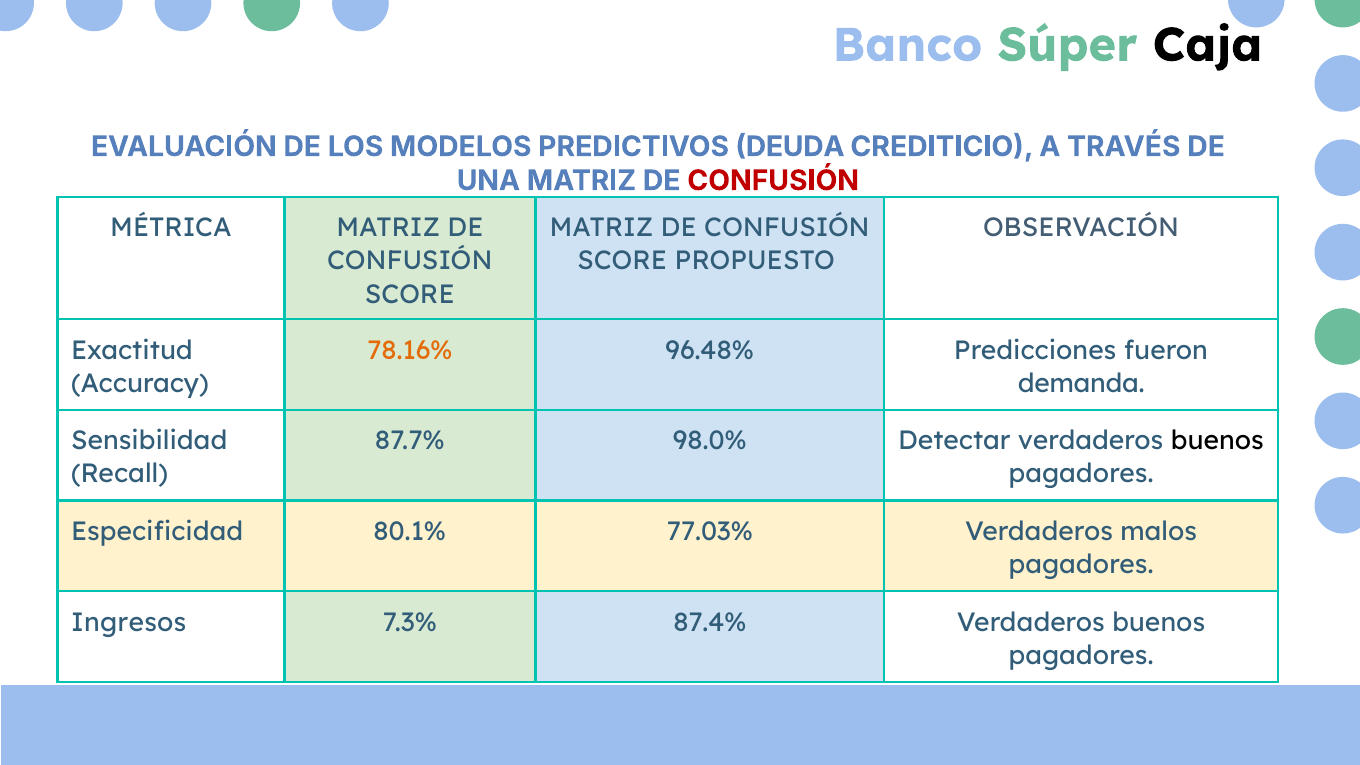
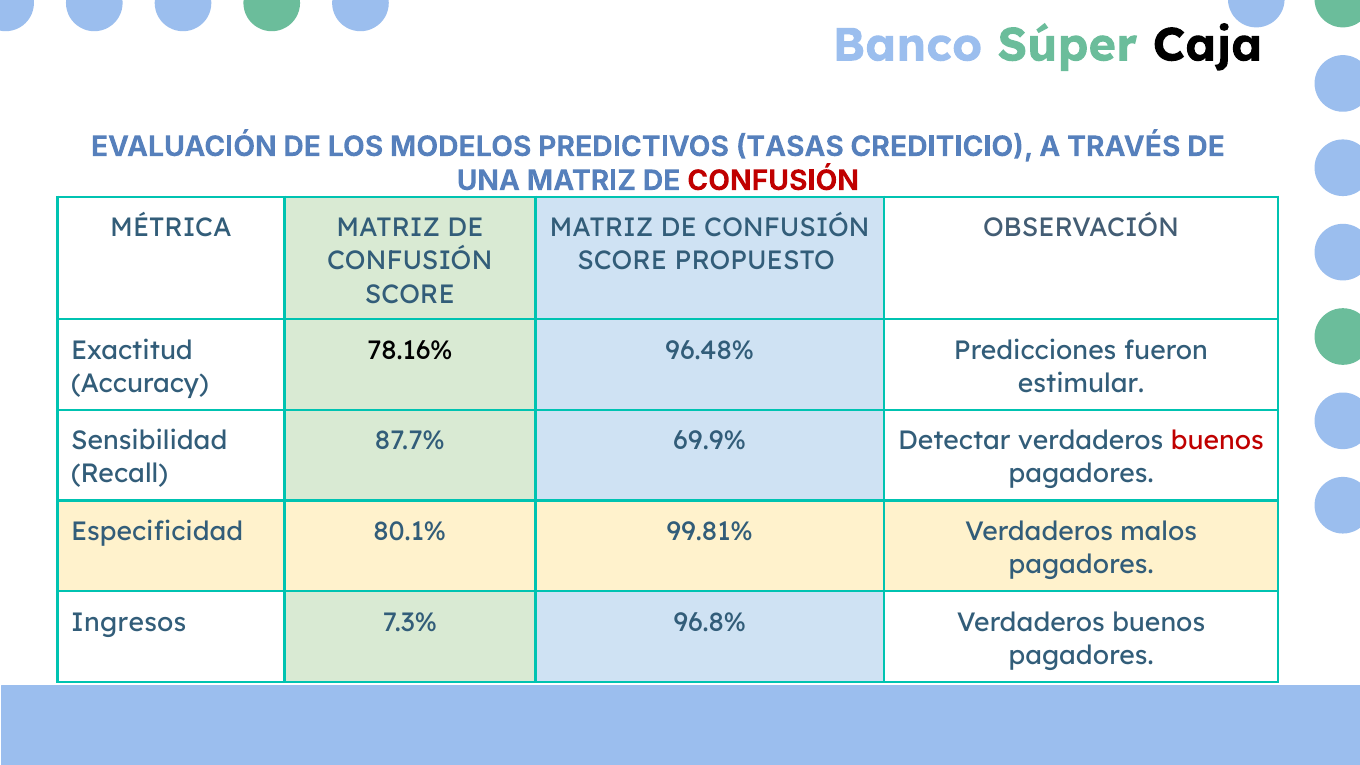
DEUDA: DEUDA -> TASAS
78.16% colour: orange -> black
demanda: demanda -> estimular
98.0%: 98.0% -> 69.9%
buenos at (1217, 441) colour: black -> red
77.03%: 77.03% -> 99.81%
87.4%: 87.4% -> 96.8%
